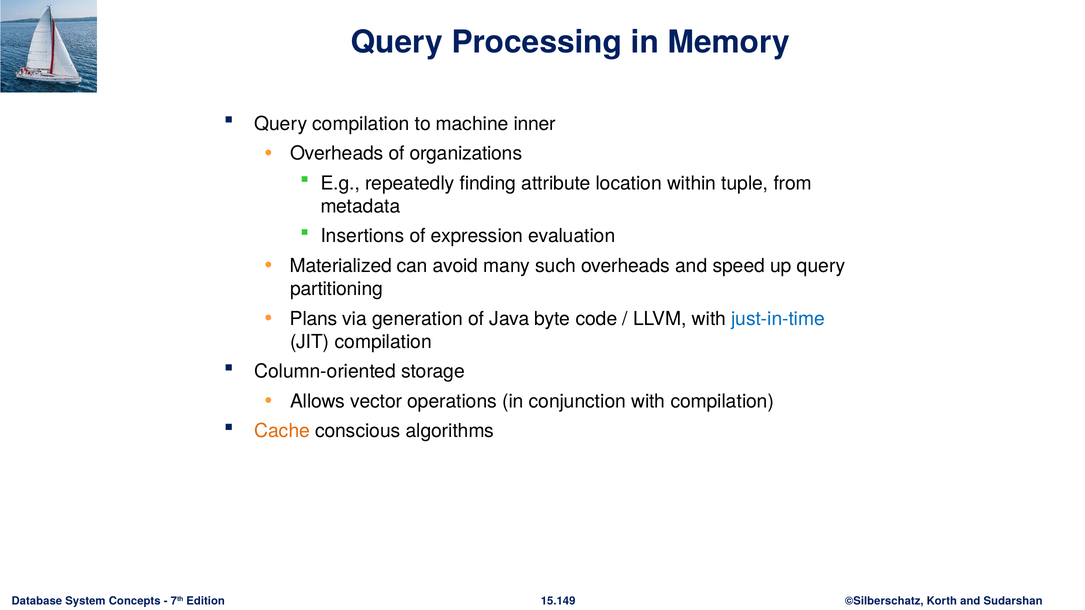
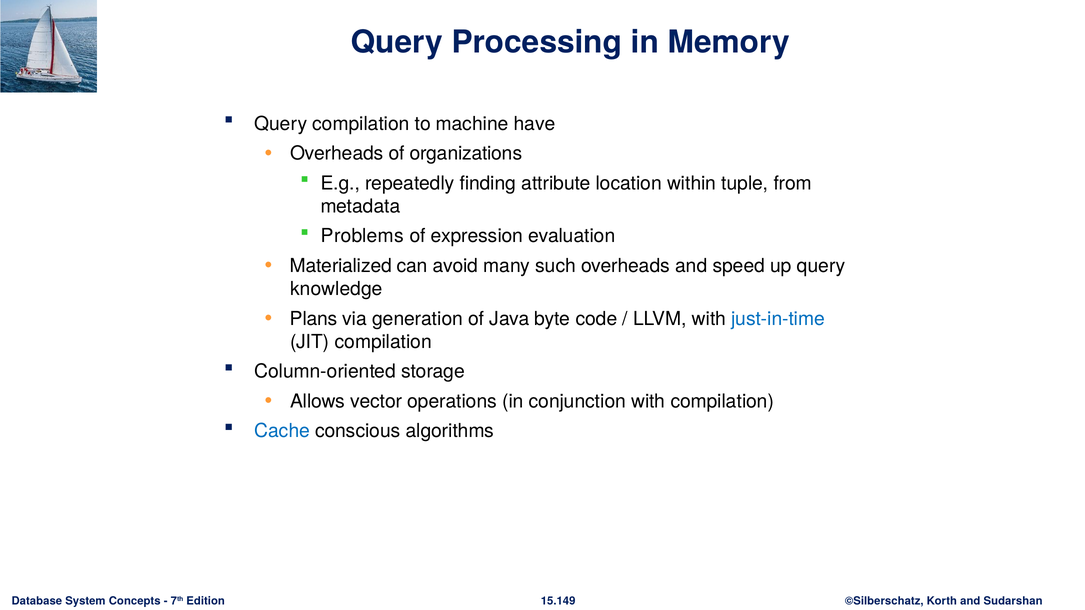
inner: inner -> have
Insertions: Insertions -> Problems
partitioning: partitioning -> knowledge
Cache colour: orange -> blue
